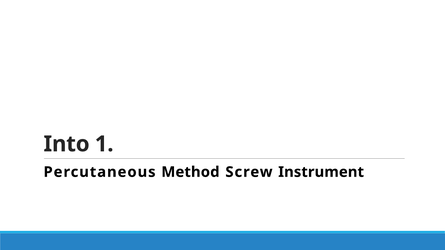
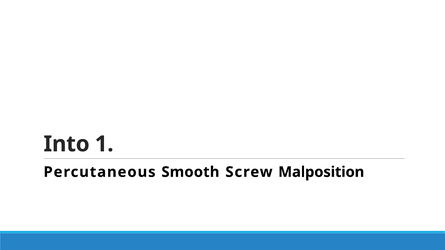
Method: Method -> Smooth
Instrument: Instrument -> Malposition
